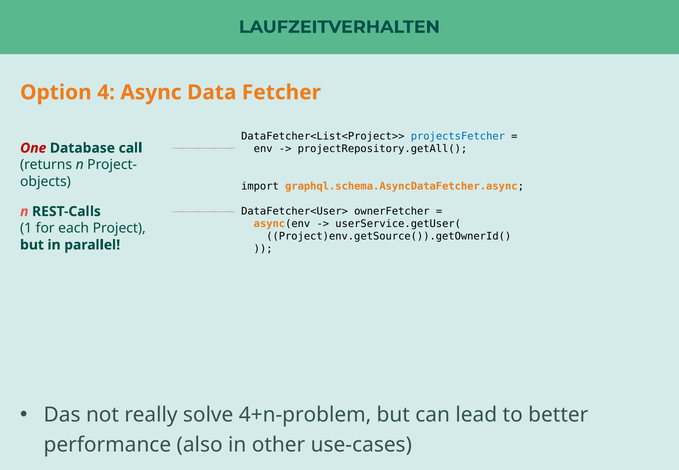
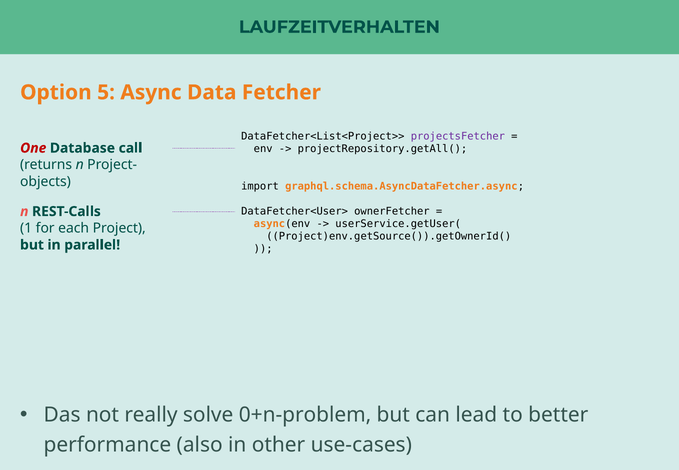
4: 4 -> 5
projectsFetcher colour: blue -> purple
4+n-problem: 4+n-problem -> 0+n-problem
